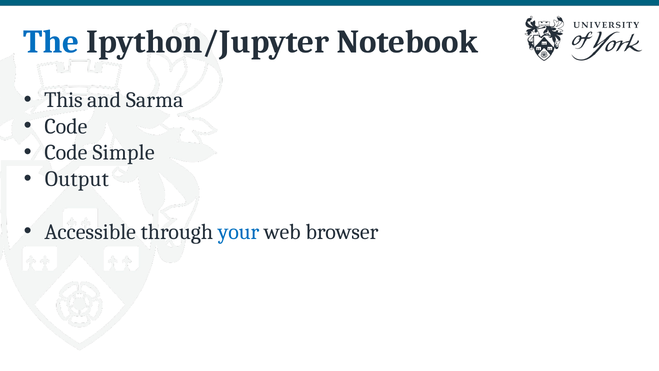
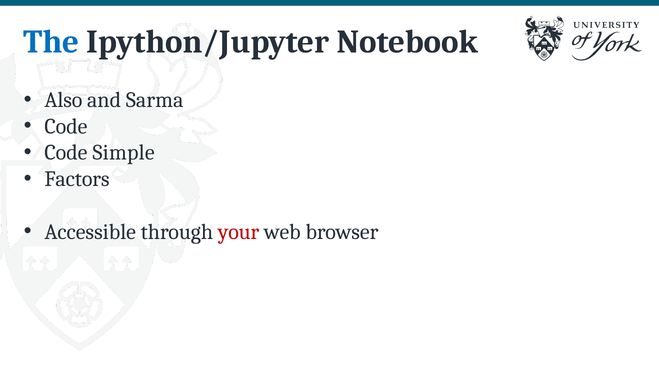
This: This -> Also
Output: Output -> Factors
your colour: blue -> red
